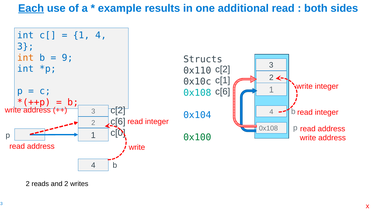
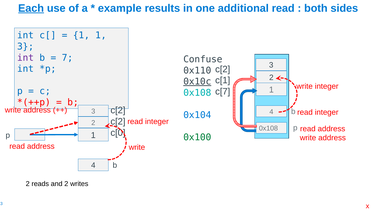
1 4: 4 -> 1
int at (25, 58) colour: orange -> purple
9: 9 -> 7
Structs: Structs -> Confuse
0x10c underline: none -> present
c[6 at (223, 91): c[6 -> c[7
c[6 at (118, 121): c[6 -> c[2
